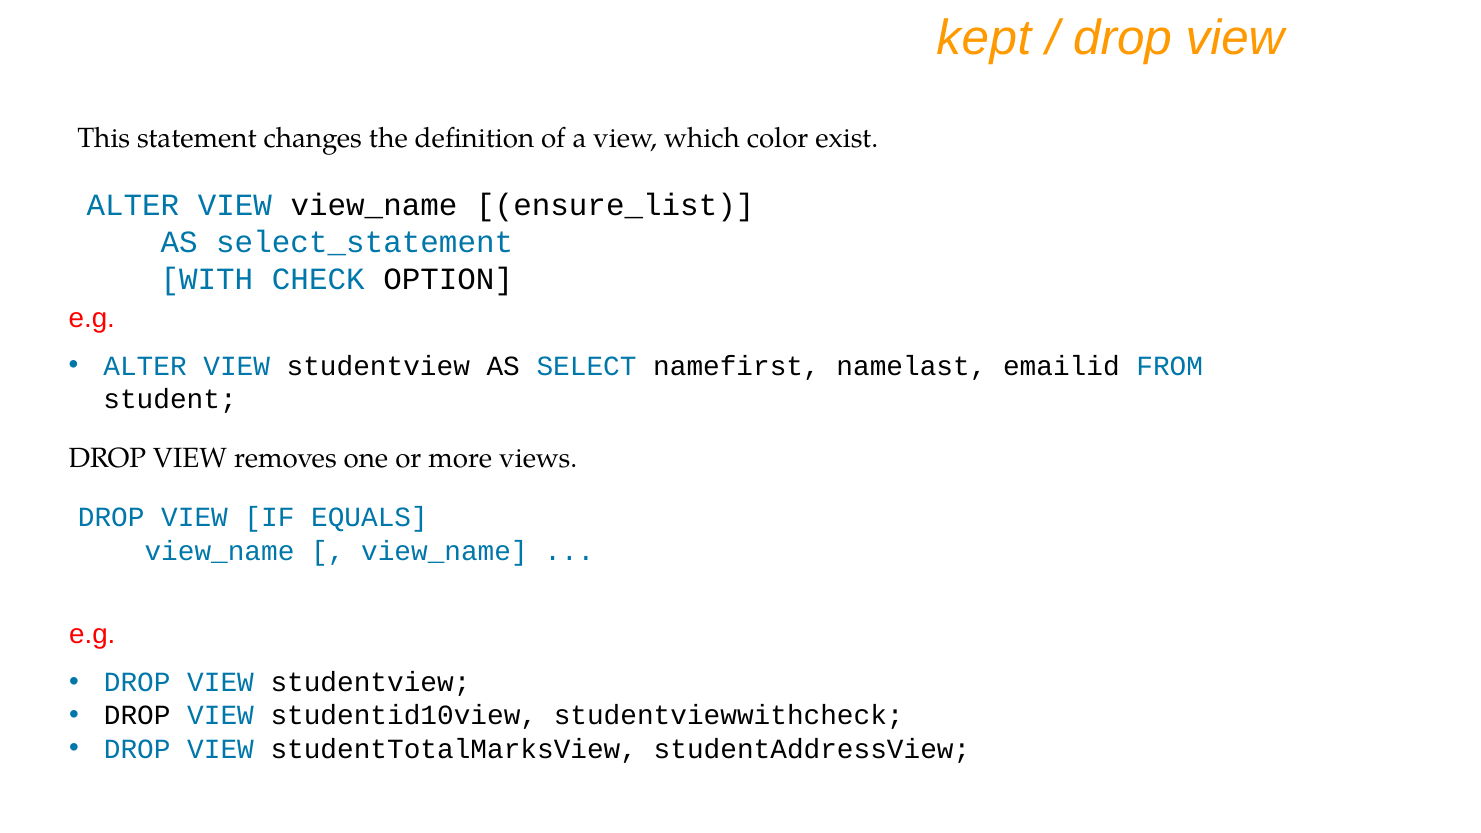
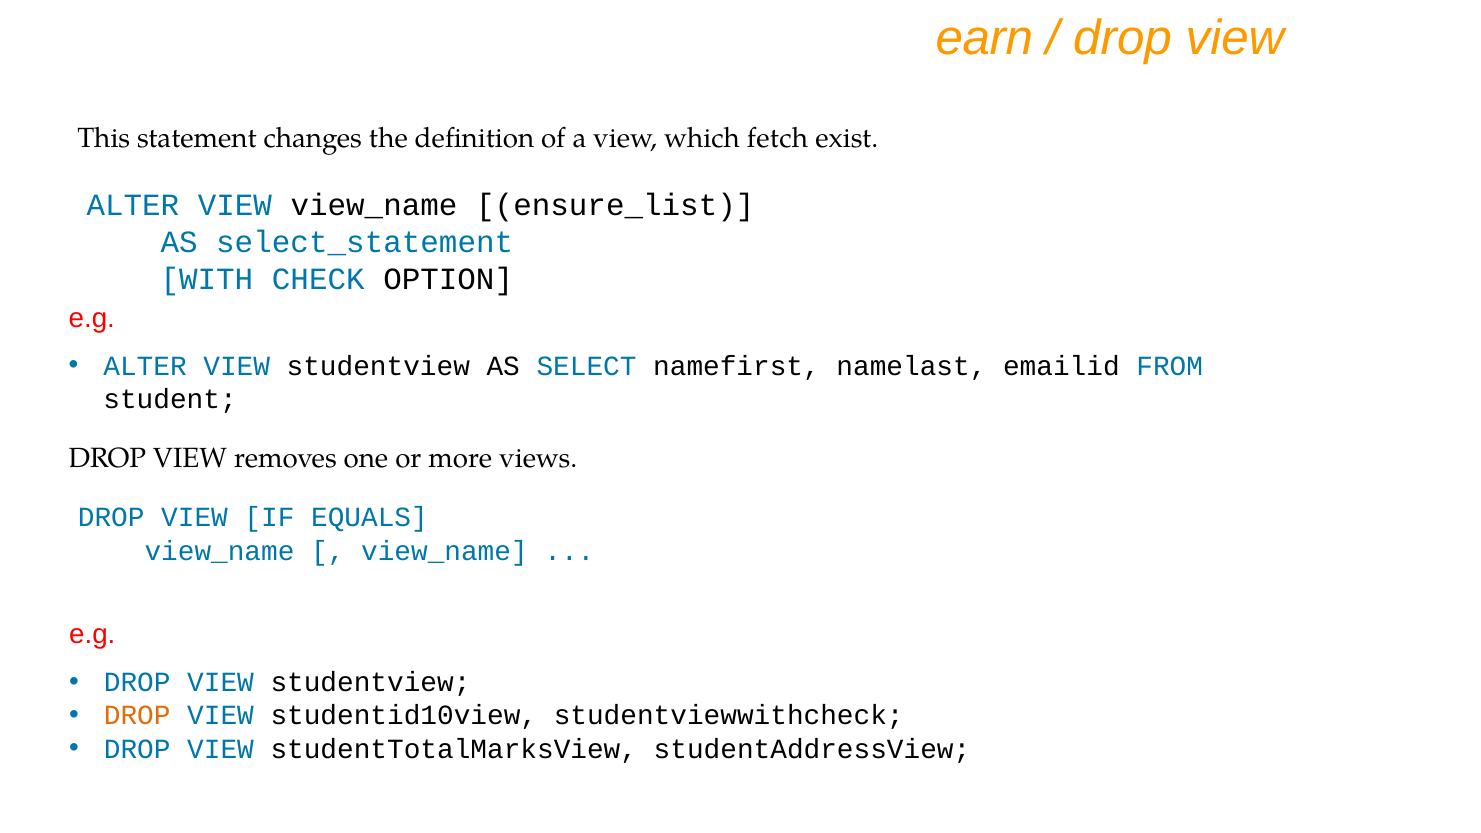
kept: kept -> earn
color: color -> fetch
DROP at (137, 716) colour: black -> orange
